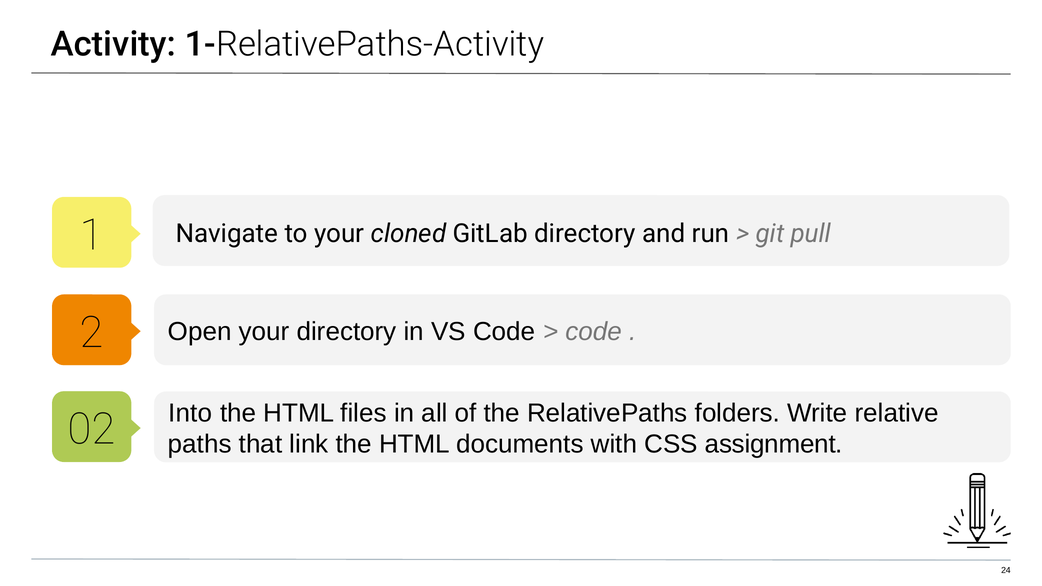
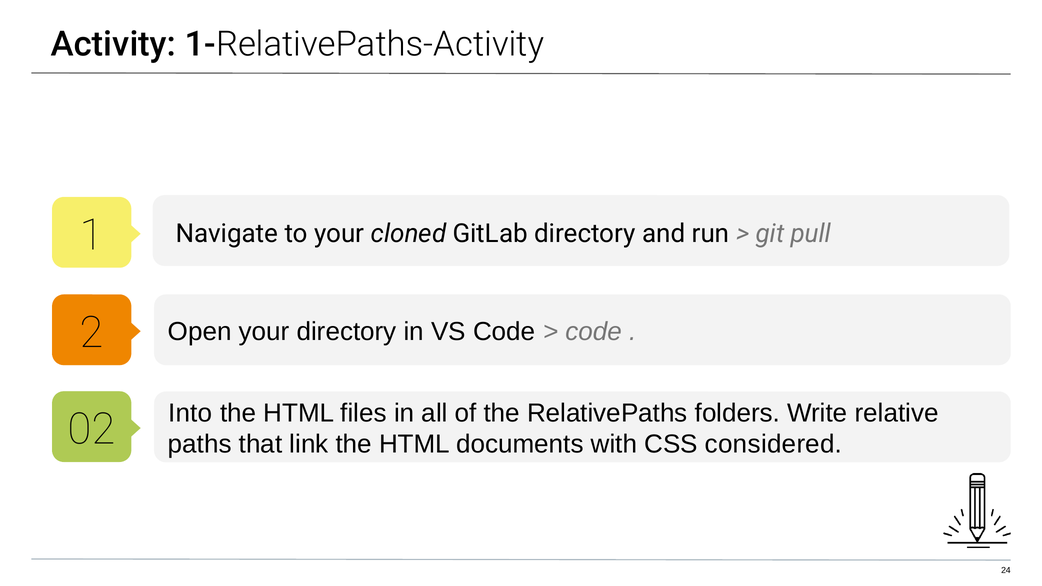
assignment: assignment -> considered
